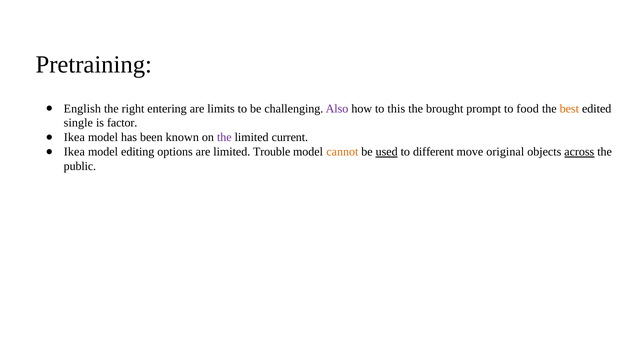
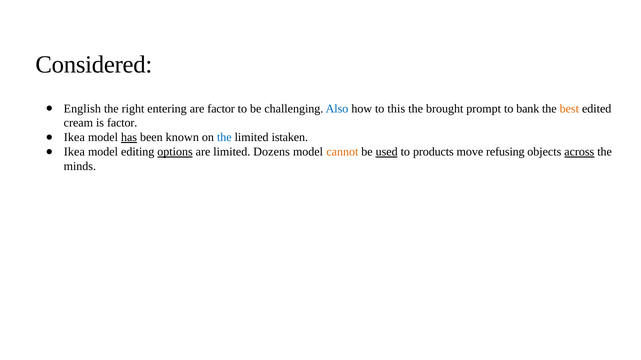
Pretraining: Pretraining -> Considered
are limits: limits -> factor
Also colour: purple -> blue
food: food -> bank
single: single -> cream
has underline: none -> present
the at (224, 138) colour: purple -> blue
current: current -> istaken
options underline: none -> present
Trouble: Trouble -> Dozens
different: different -> products
original: original -> refusing
public: public -> minds
